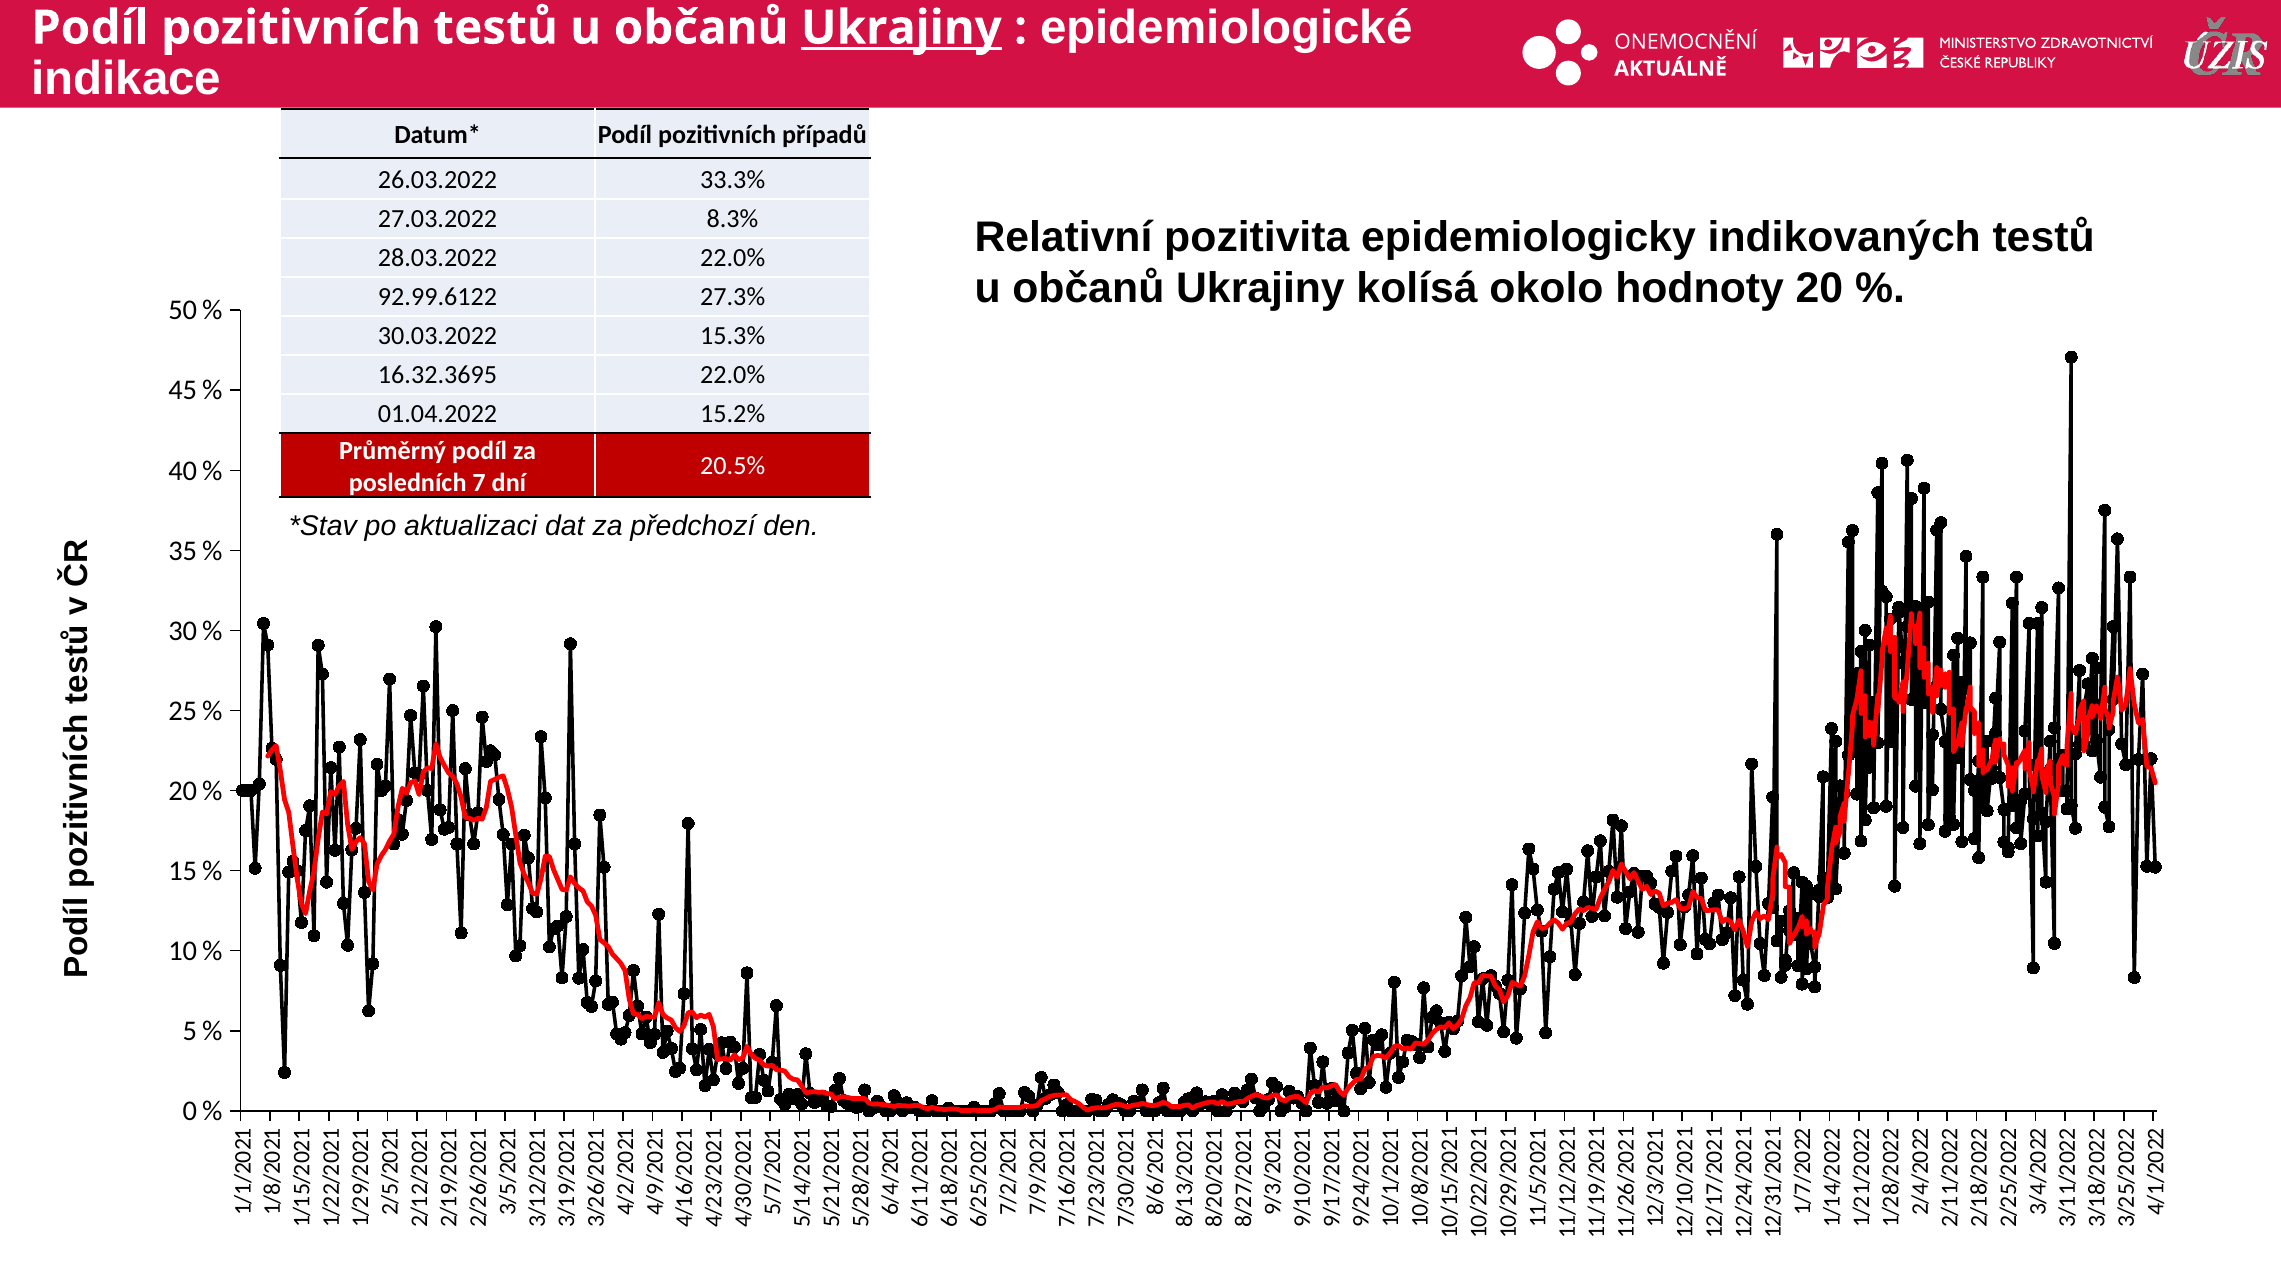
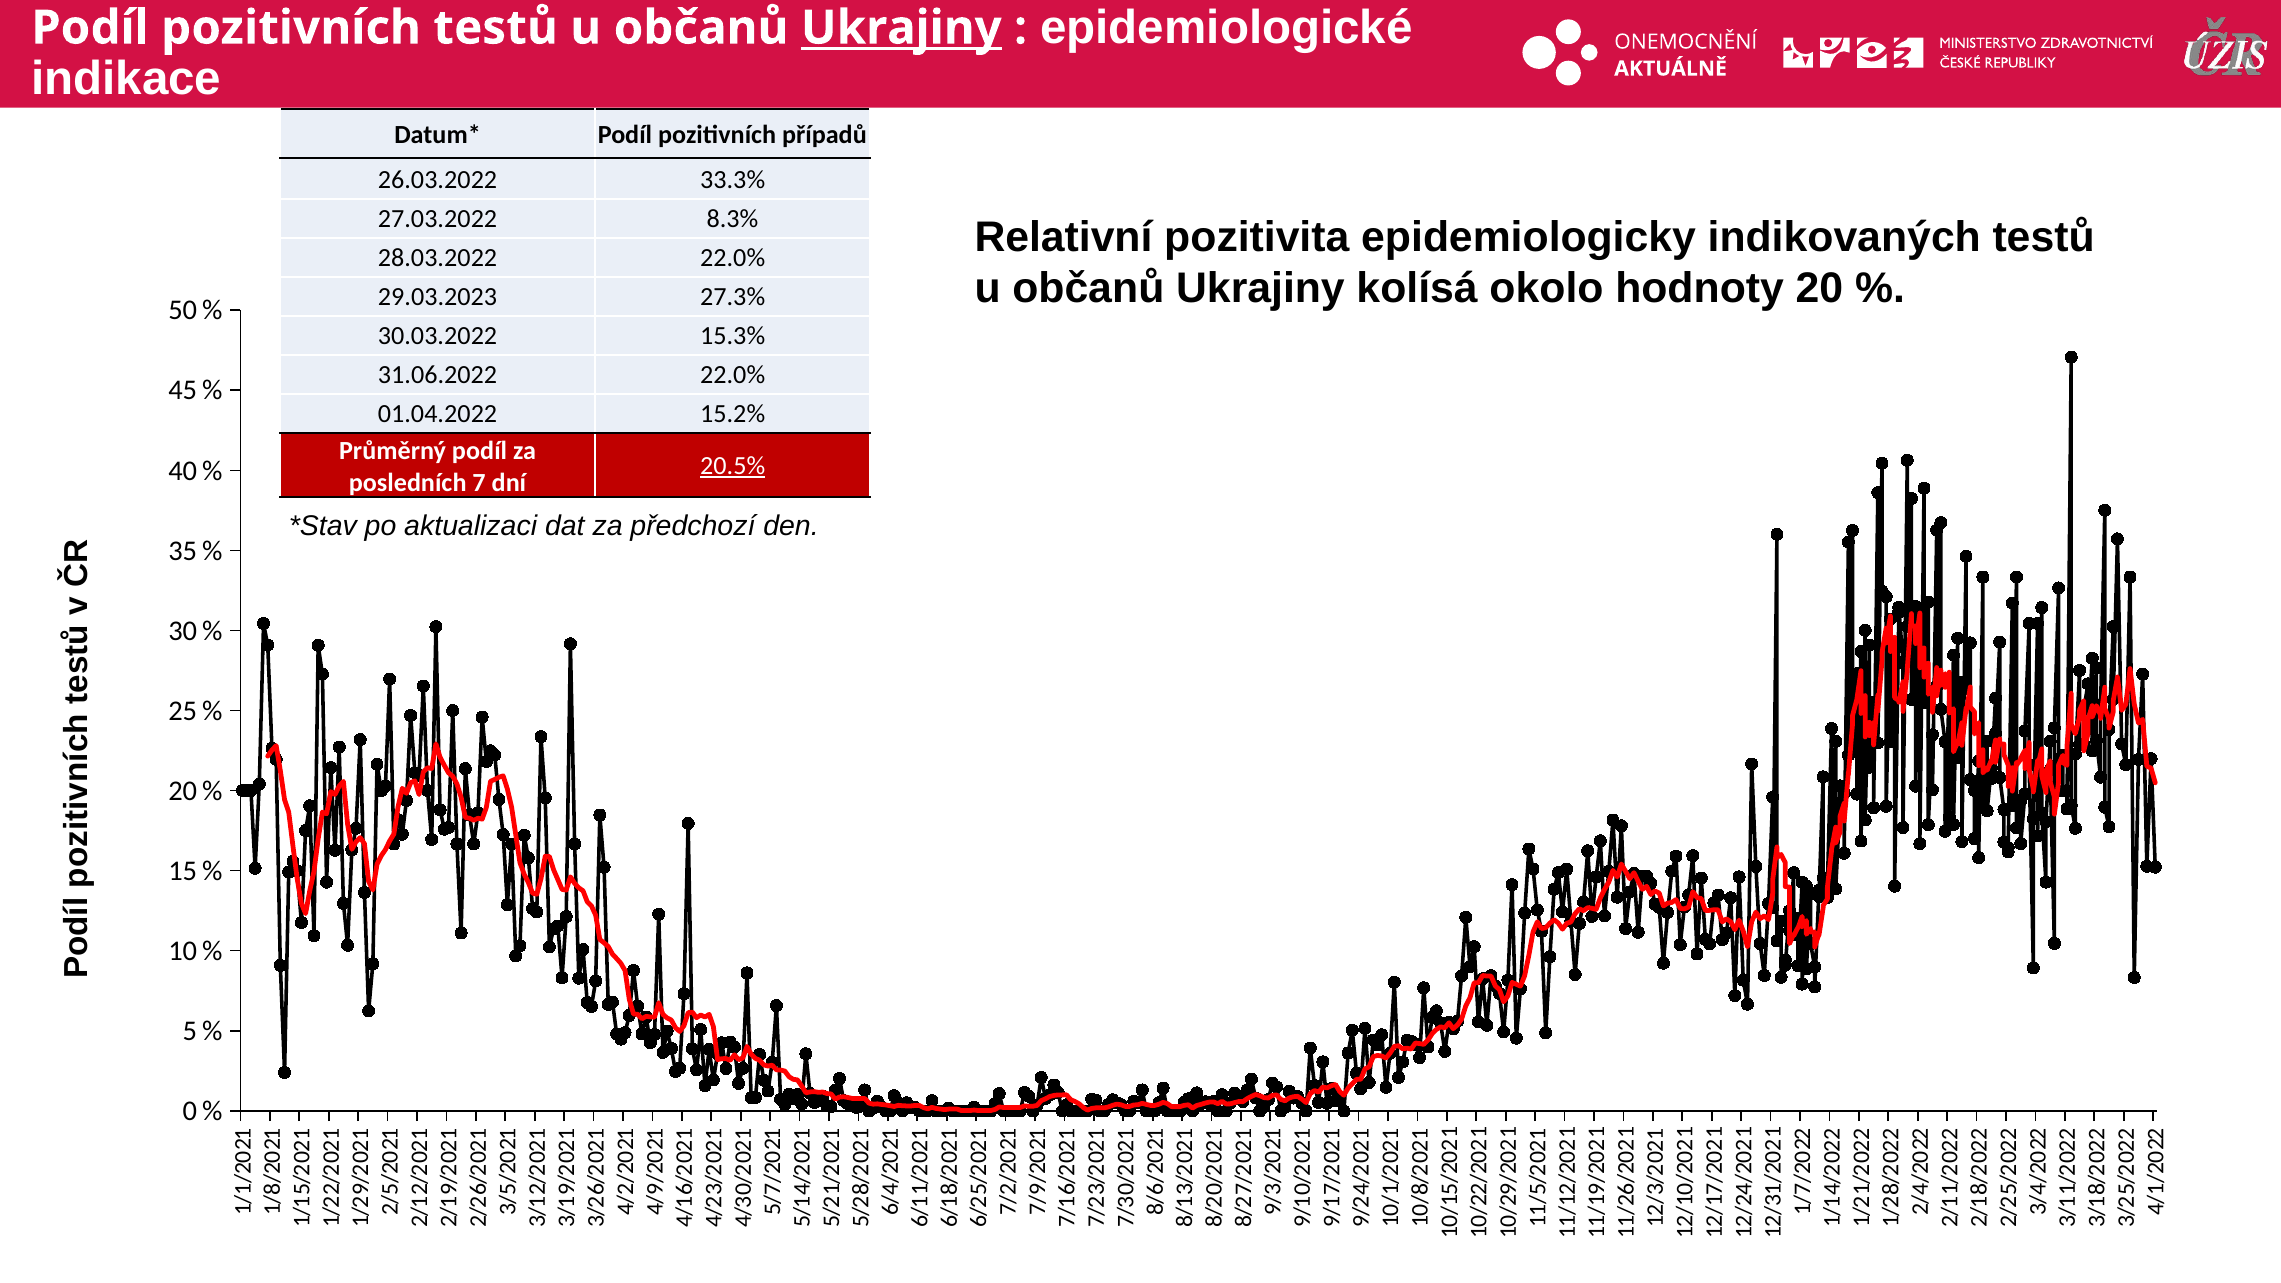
92.99.6122: 92.99.6122 -> 29.03.2023
16.32.3695: 16.32.3695 -> 31.06.2022
20.5% underline: none -> present
